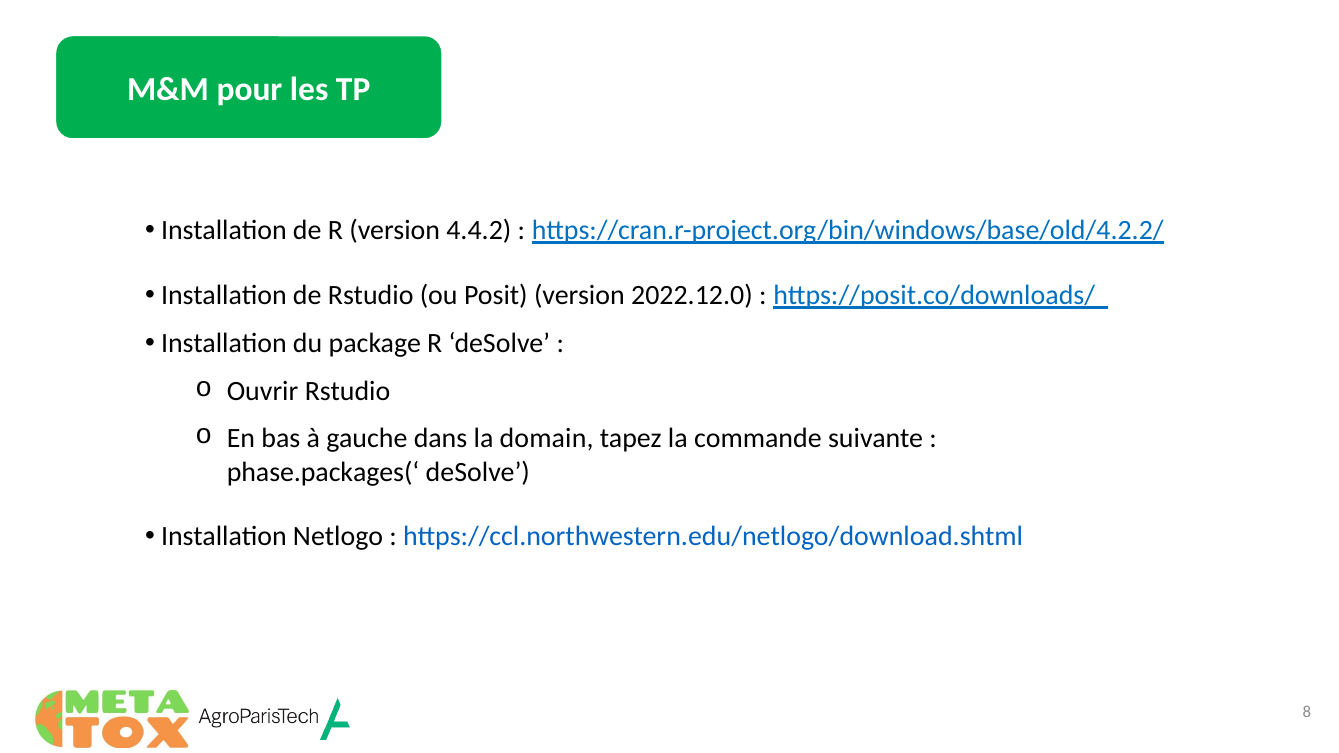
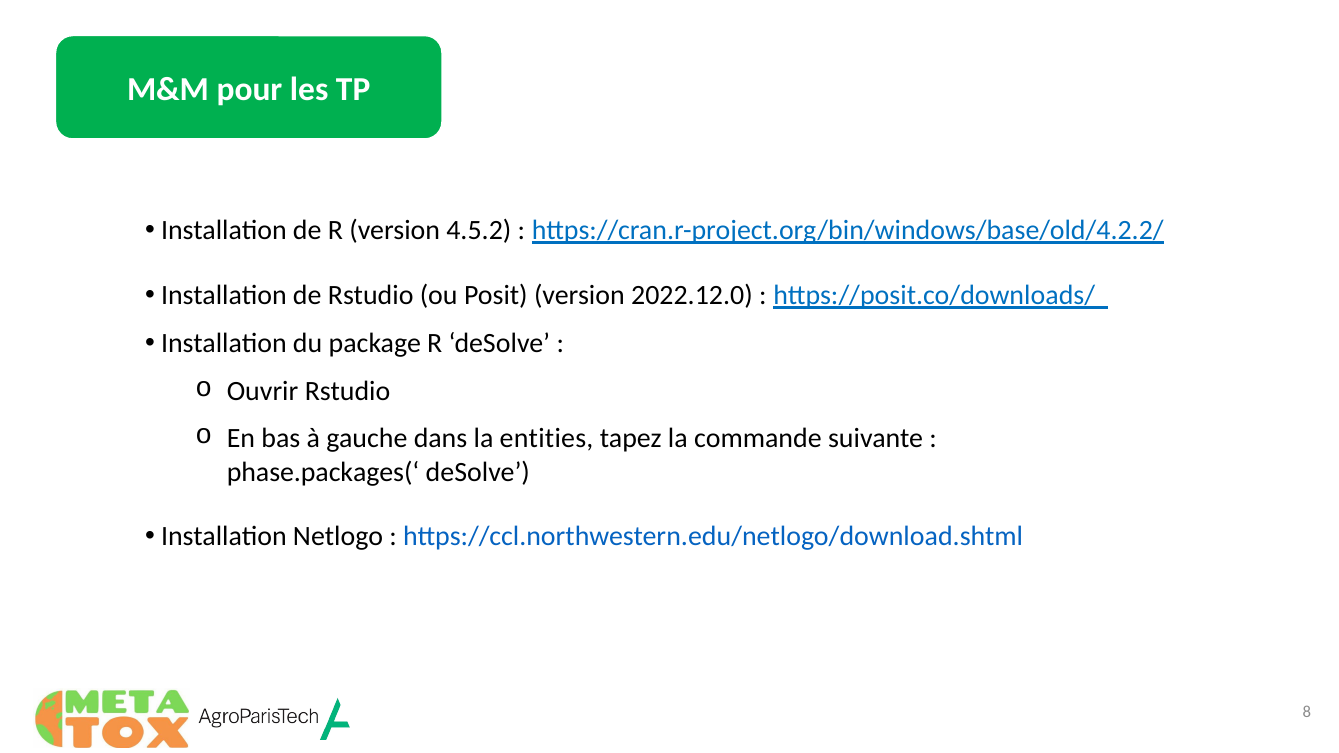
4.4.2: 4.4.2 -> 4.5.2
domain: domain -> entities
